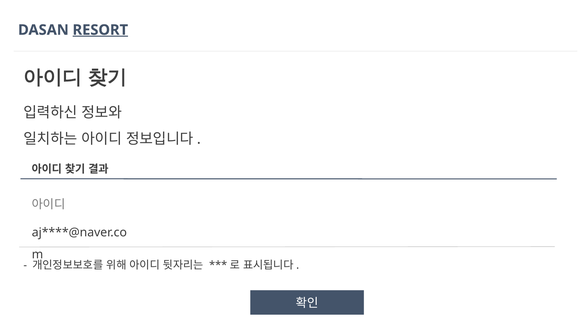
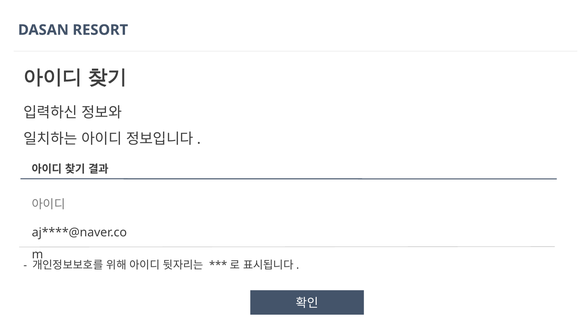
RESORT underline: present -> none
